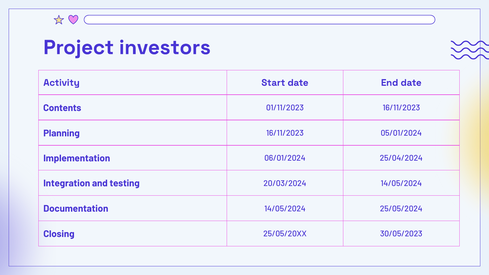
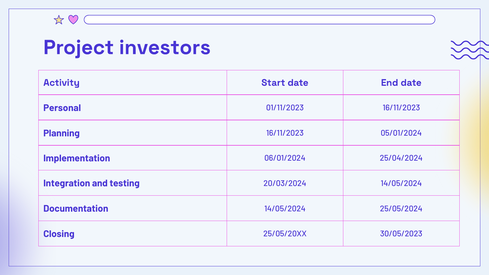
Contents: Contents -> Personal
